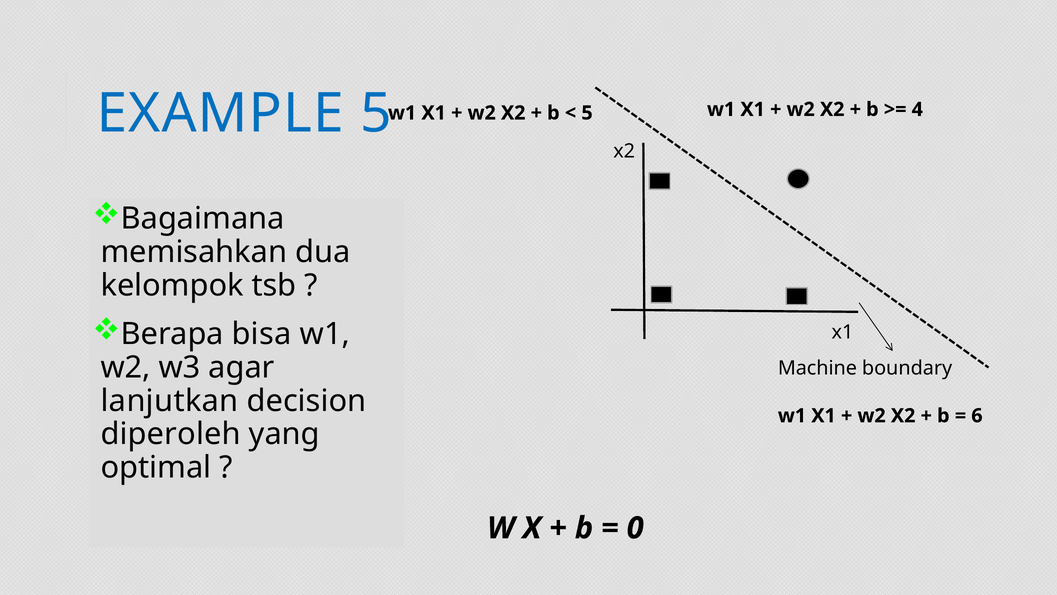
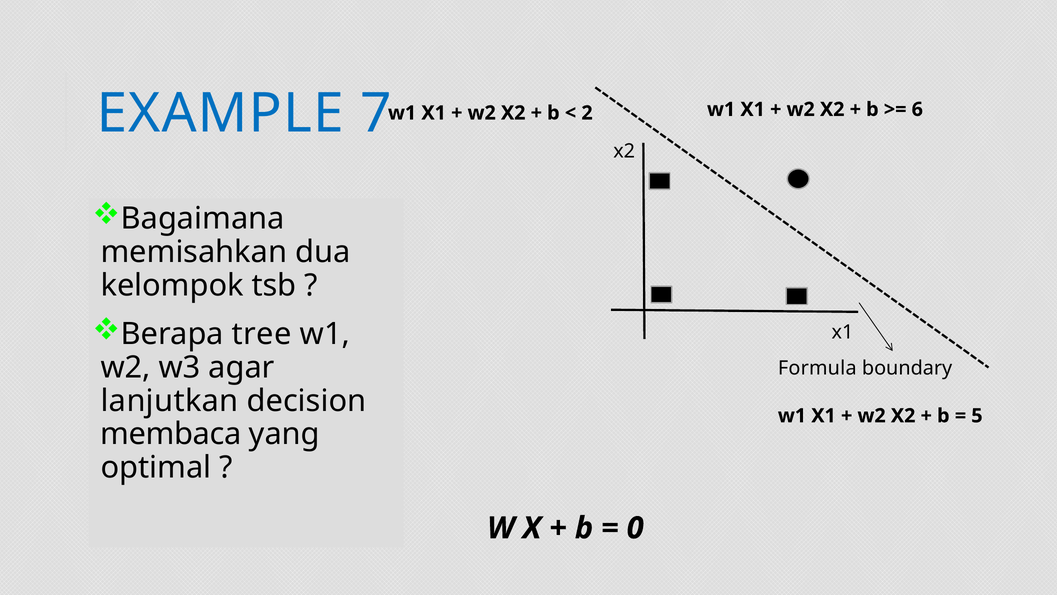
EXAMPLE 5: 5 -> 7
4: 4 -> 6
5 at (587, 113): 5 -> 2
bisa: bisa -> tree
Machine: Machine -> Formula
6: 6 -> 5
diperoleh: diperoleh -> membaca
